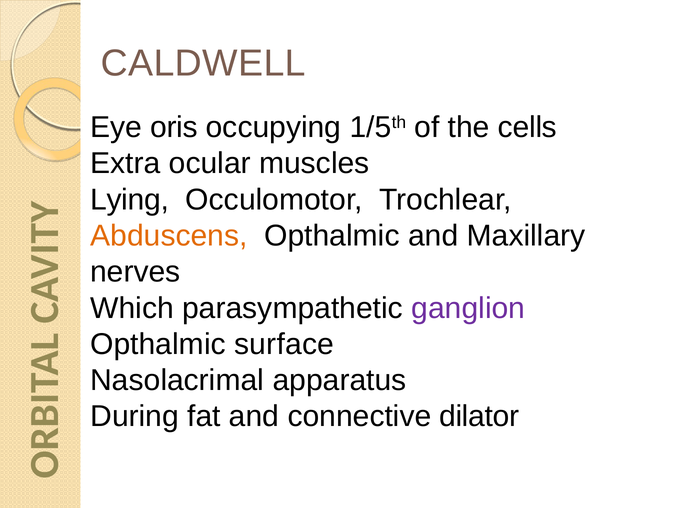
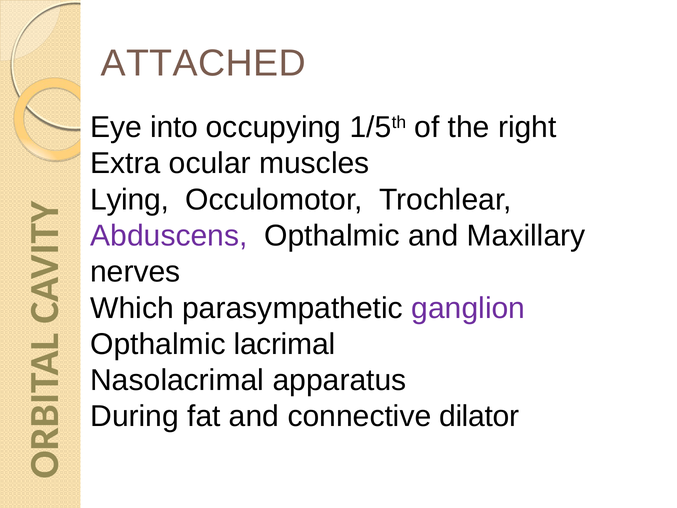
CALDWELL: CALDWELL -> ATTACHED
oris: oris -> into
cells: cells -> right
Abduscens colour: orange -> purple
surface: surface -> lacrimal
